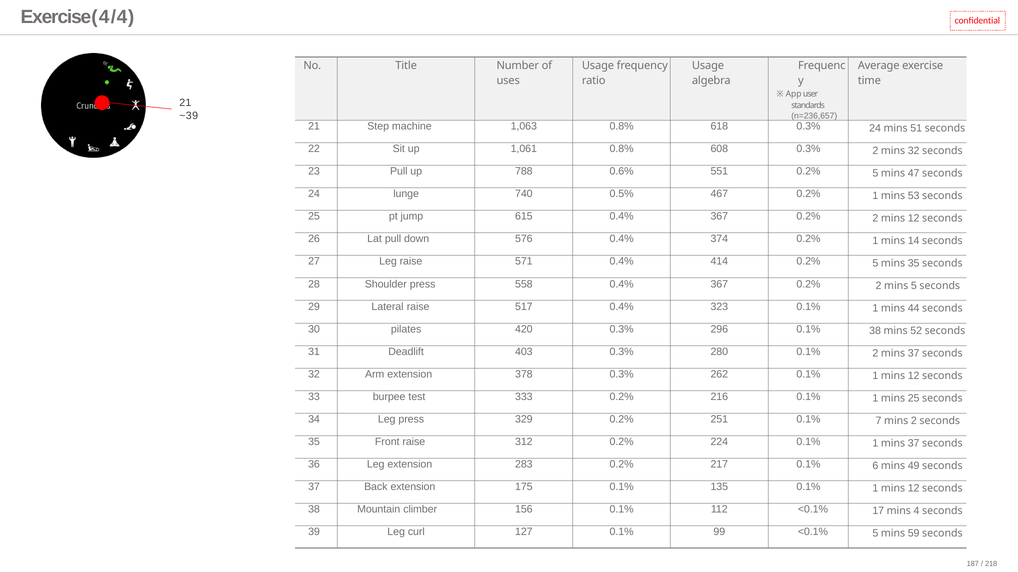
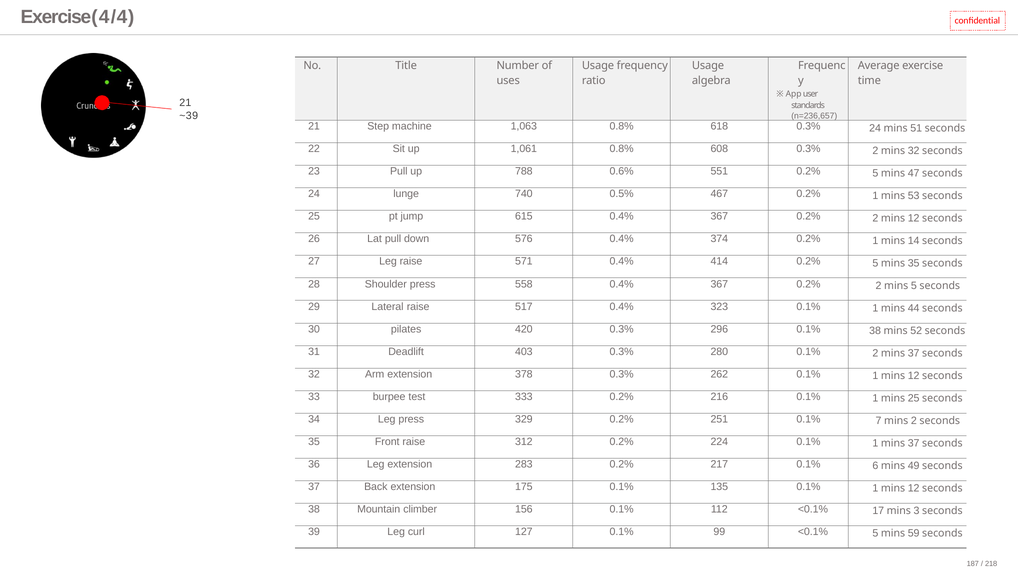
4: 4 -> 3
